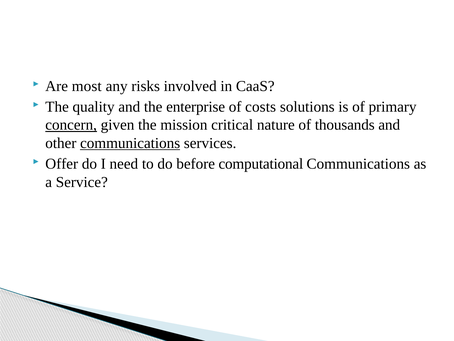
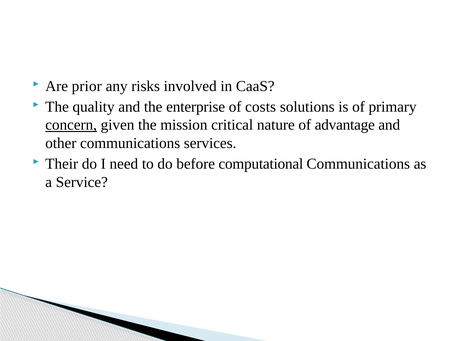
most: most -> prior
thousands: thousands -> advantage
communications at (130, 143) underline: present -> none
Offer: Offer -> Their
